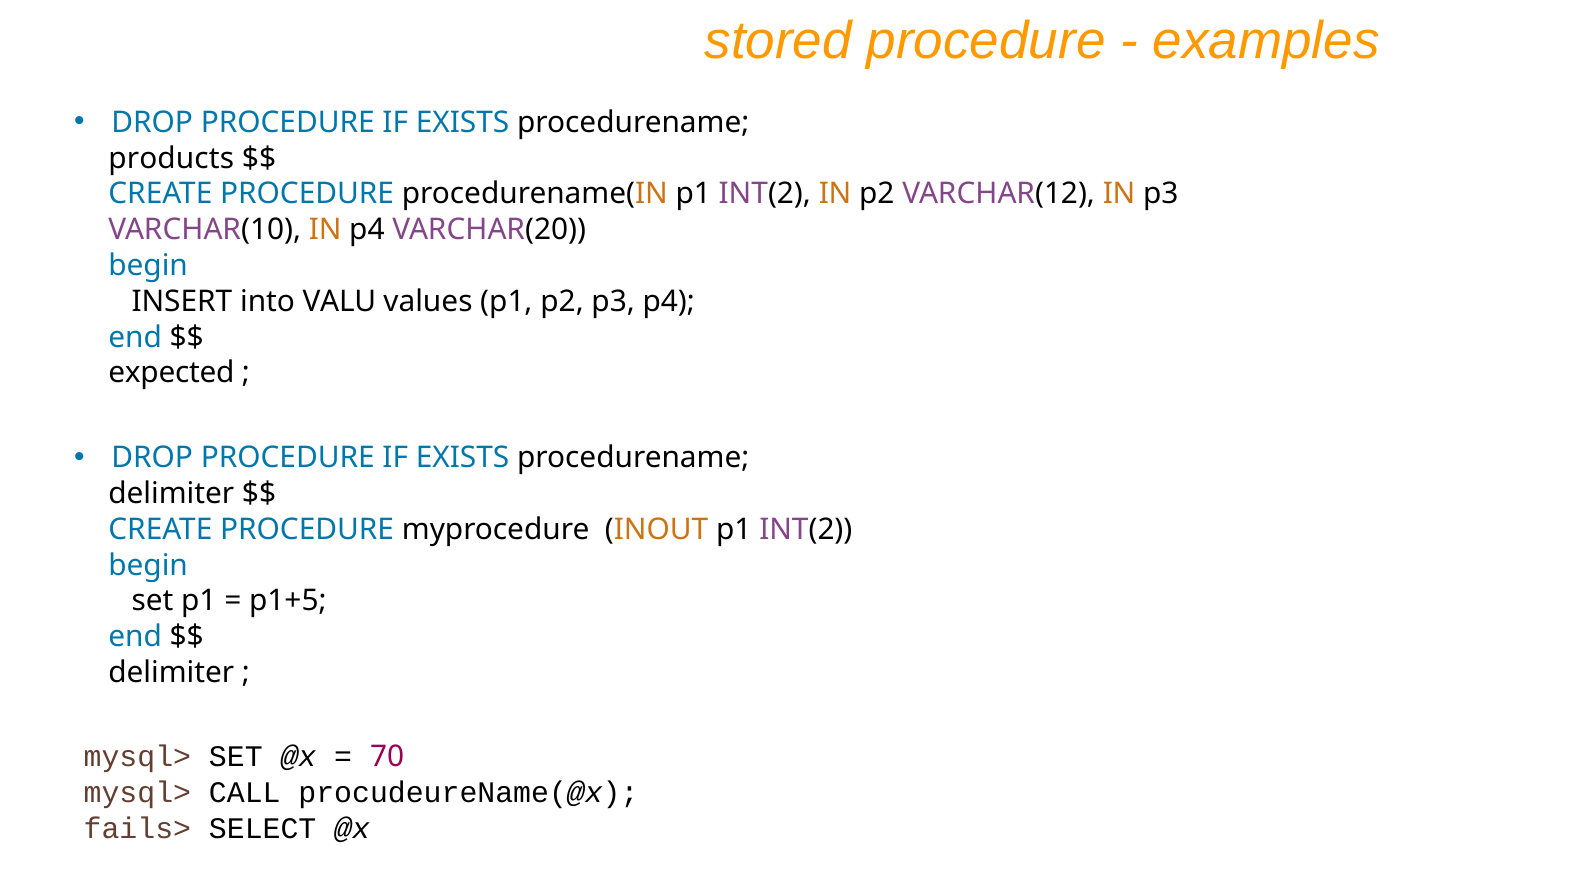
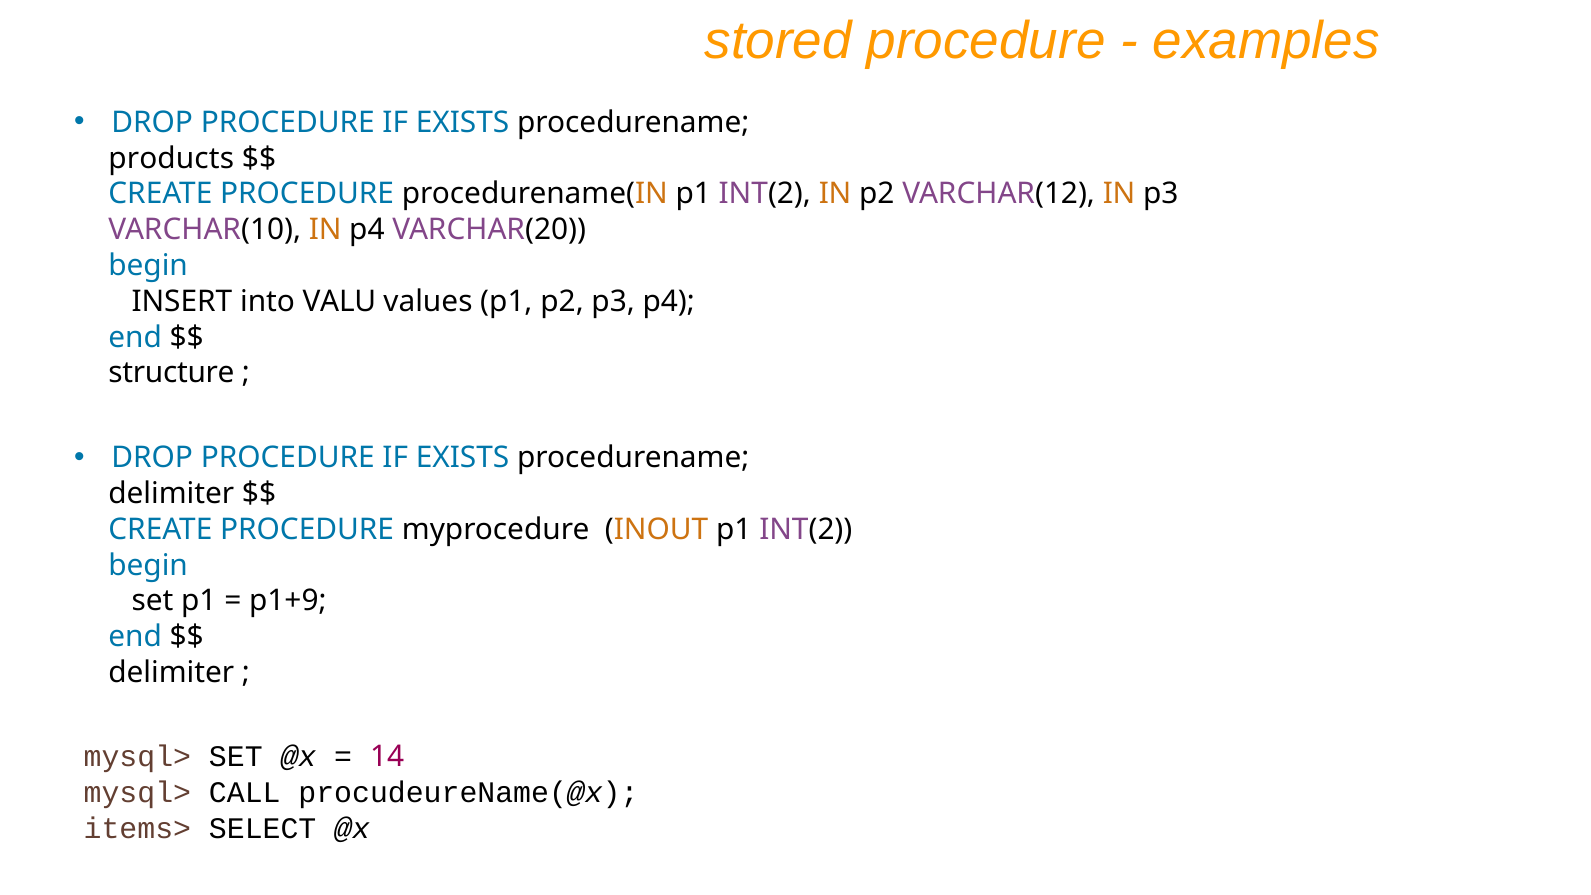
expected: expected -> structure
p1+5: p1+5 -> p1+9
70: 70 -> 14
fails>: fails> -> items>
